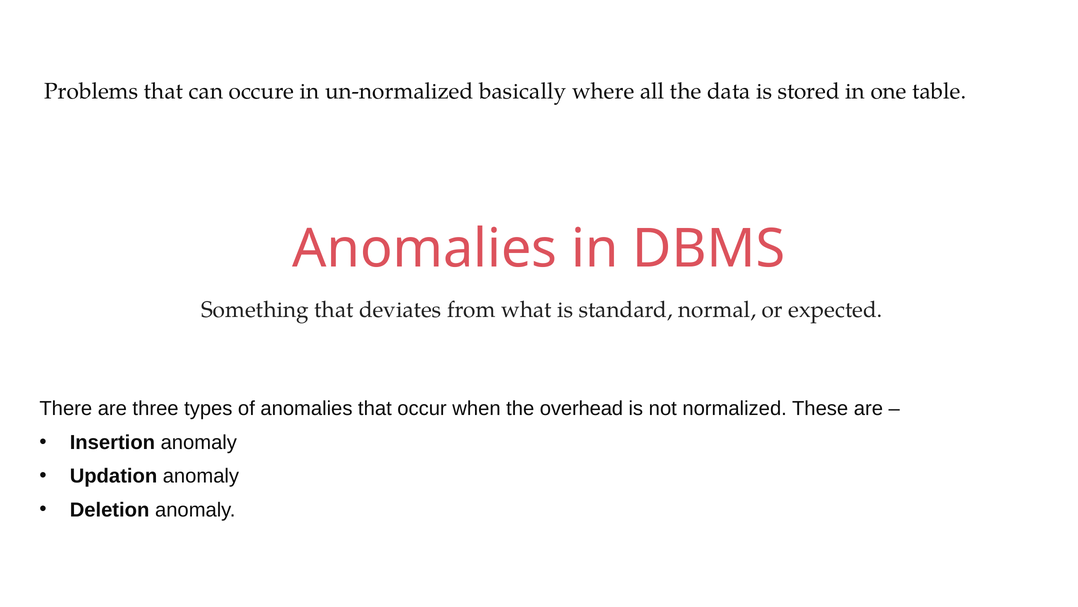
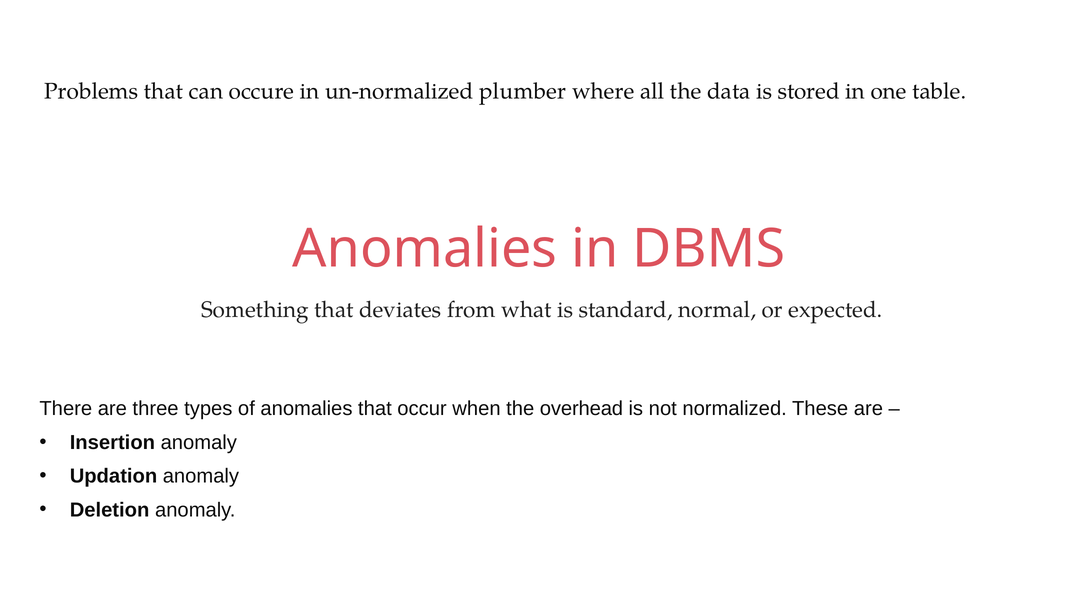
basically: basically -> plumber
